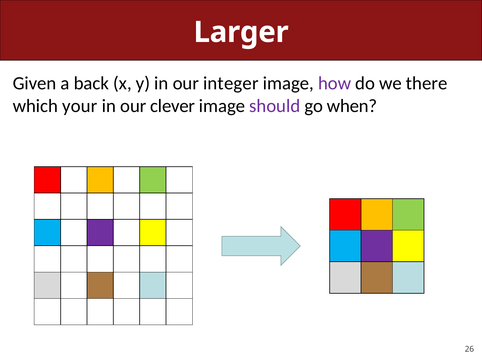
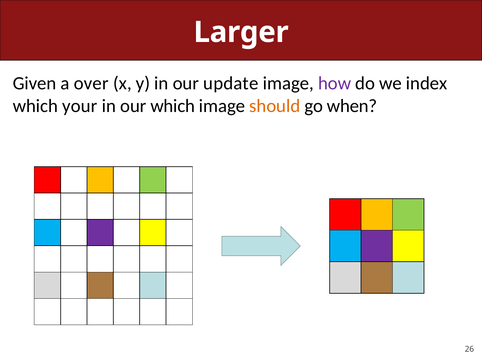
back: back -> over
integer: integer -> update
there: there -> index
our clever: clever -> which
should colour: purple -> orange
